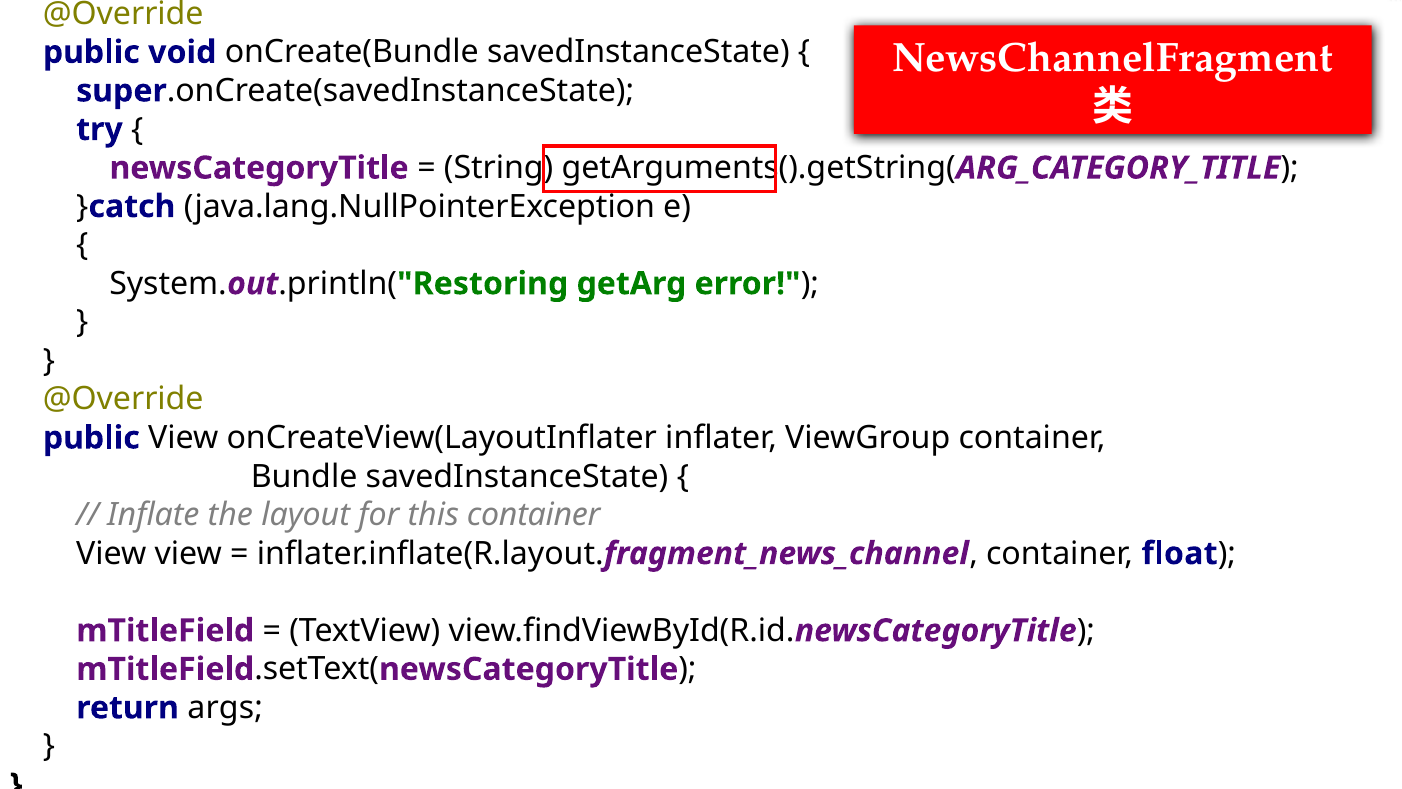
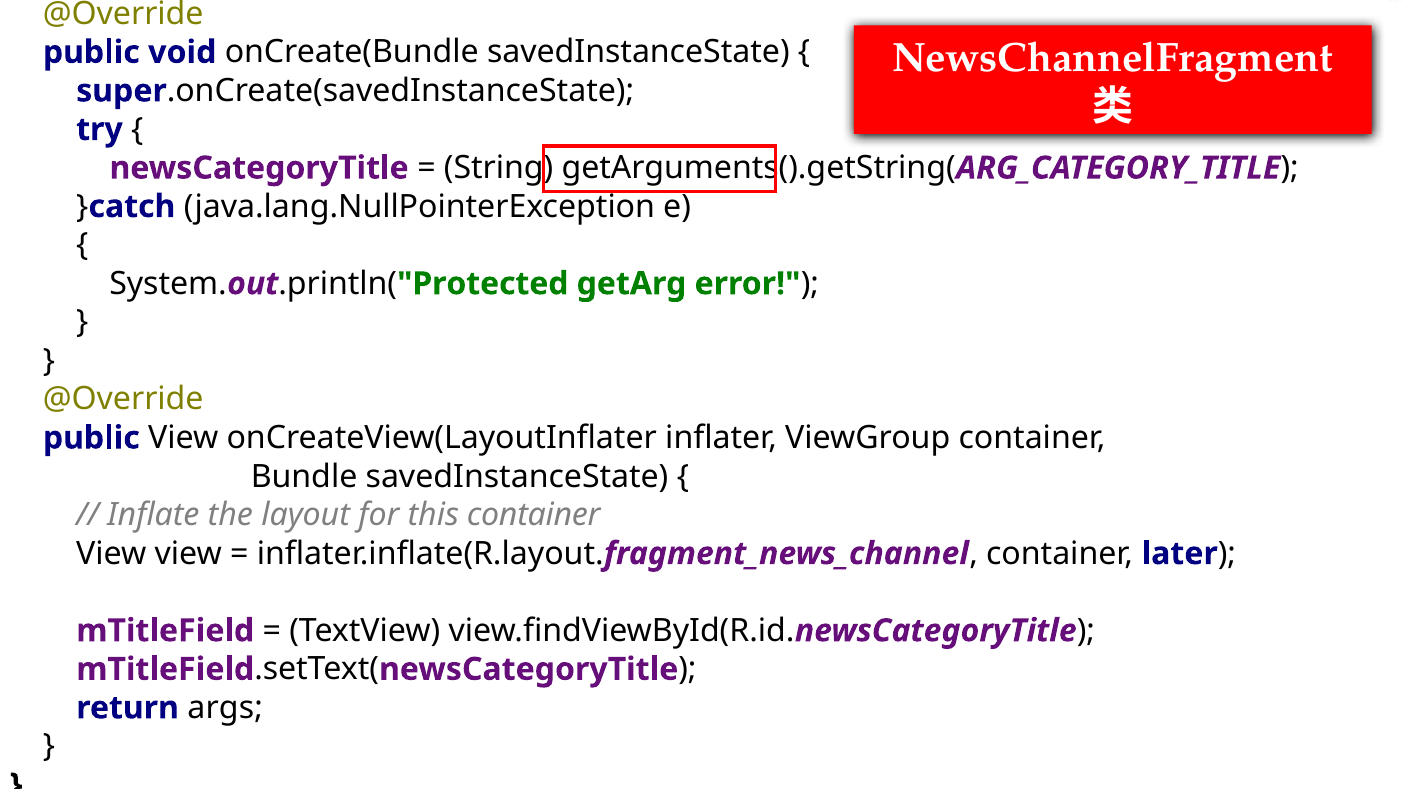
Restoring: Restoring -> Protected
float: float -> later
